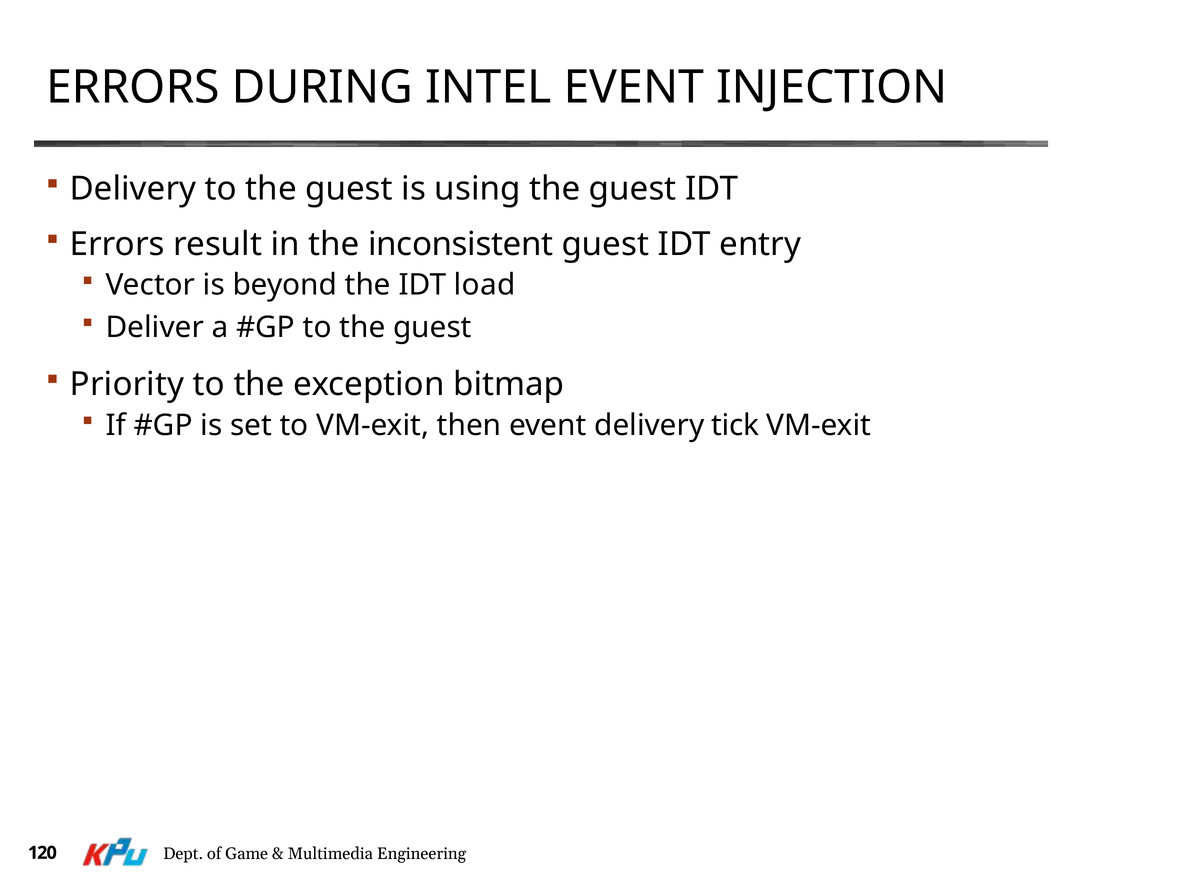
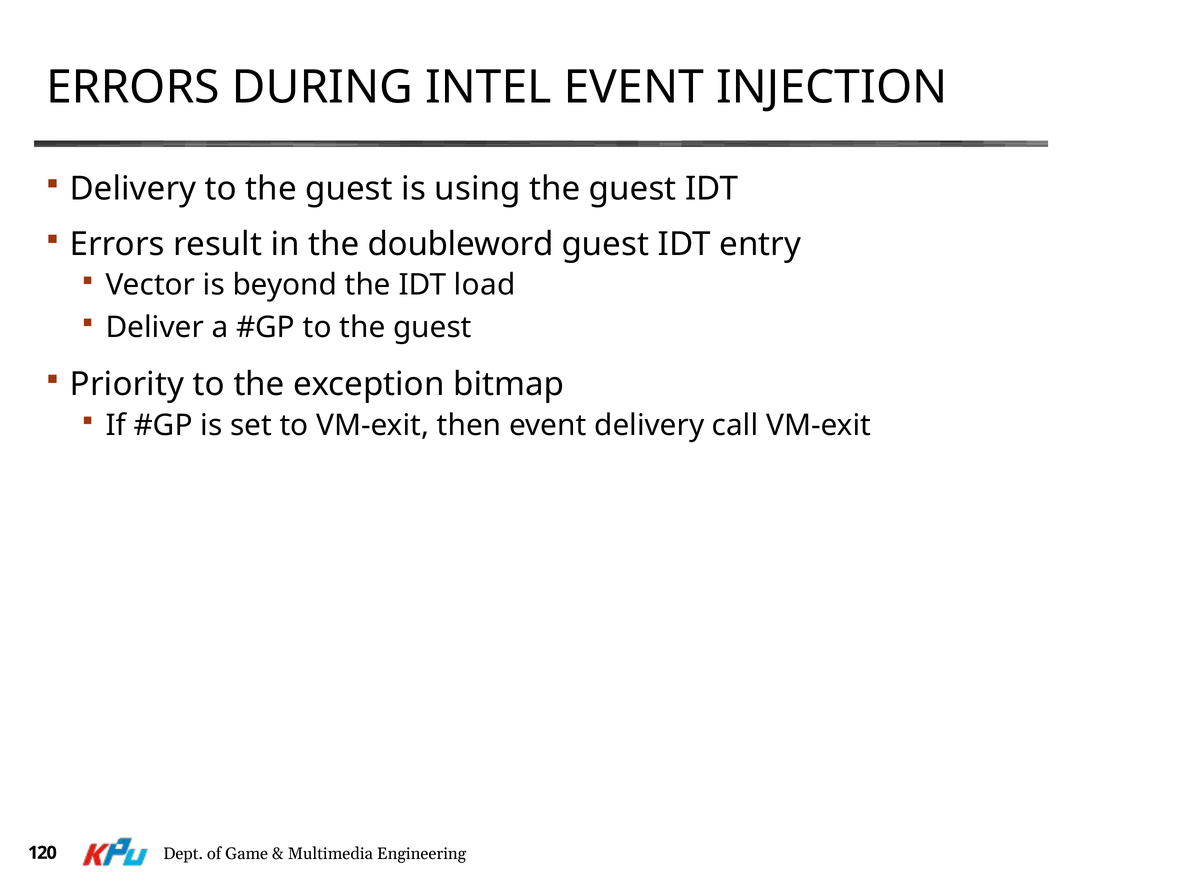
inconsistent: inconsistent -> doubleword
tick: tick -> call
